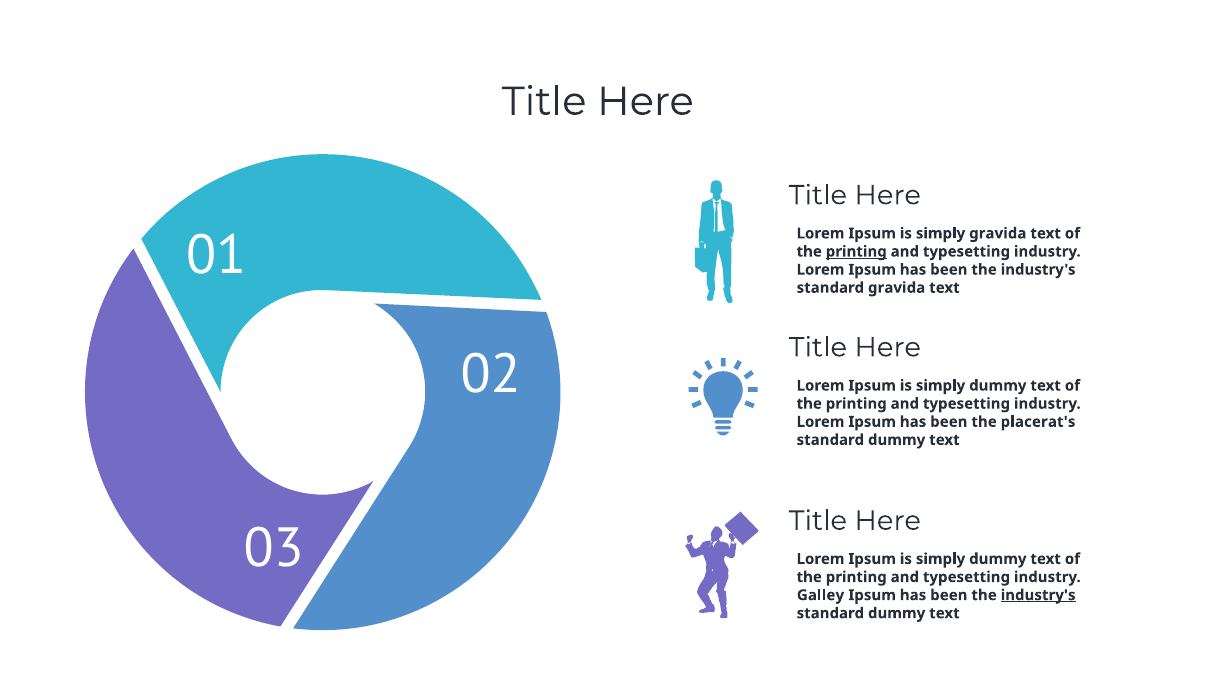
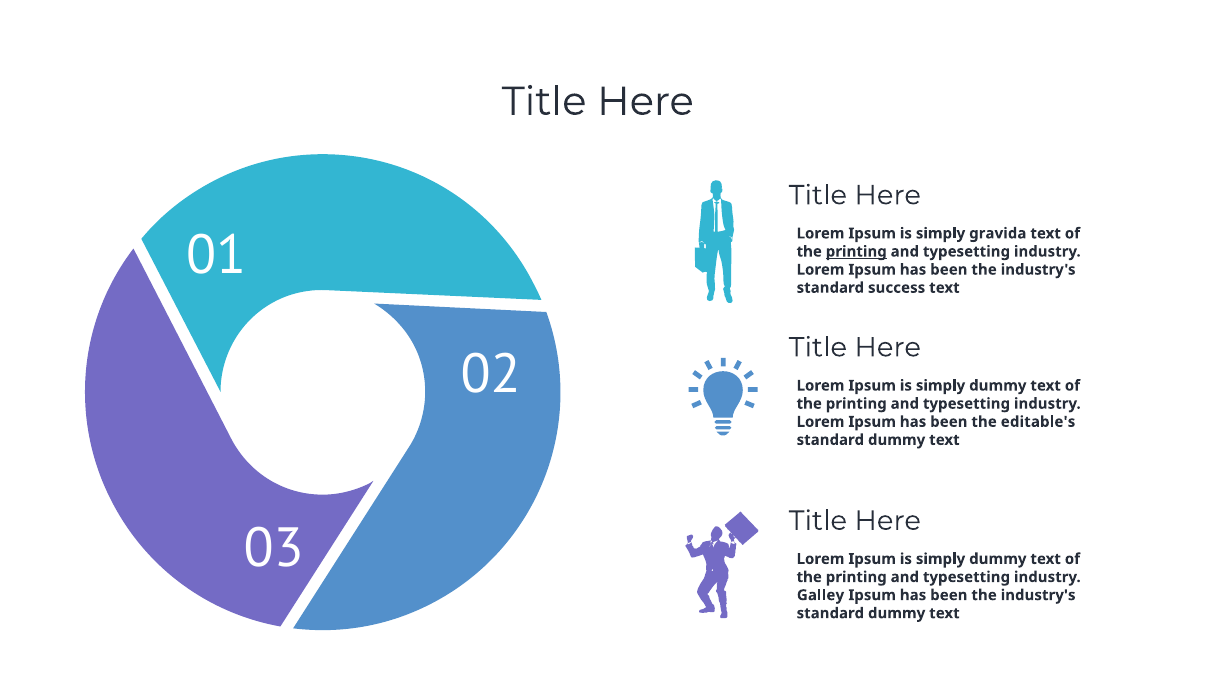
standard gravida: gravida -> success
placerat's: placerat's -> editable's
industry's at (1038, 595) underline: present -> none
